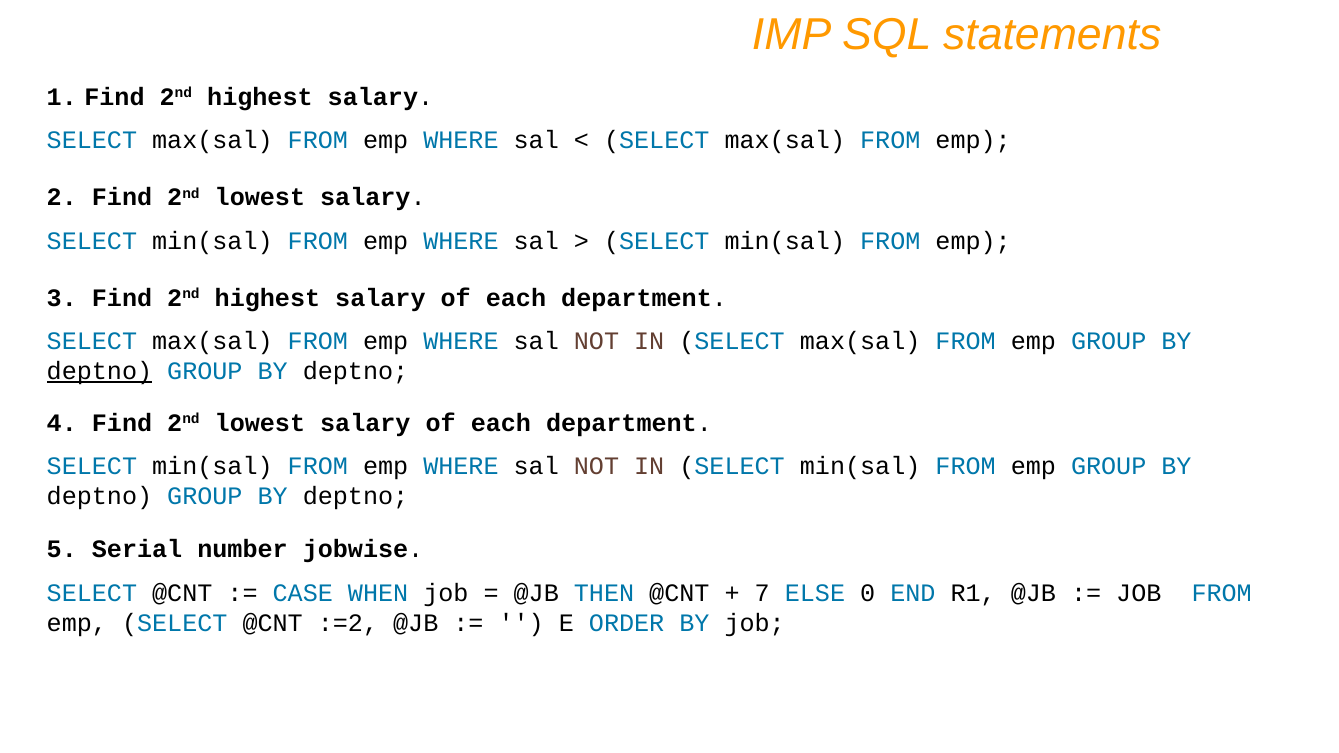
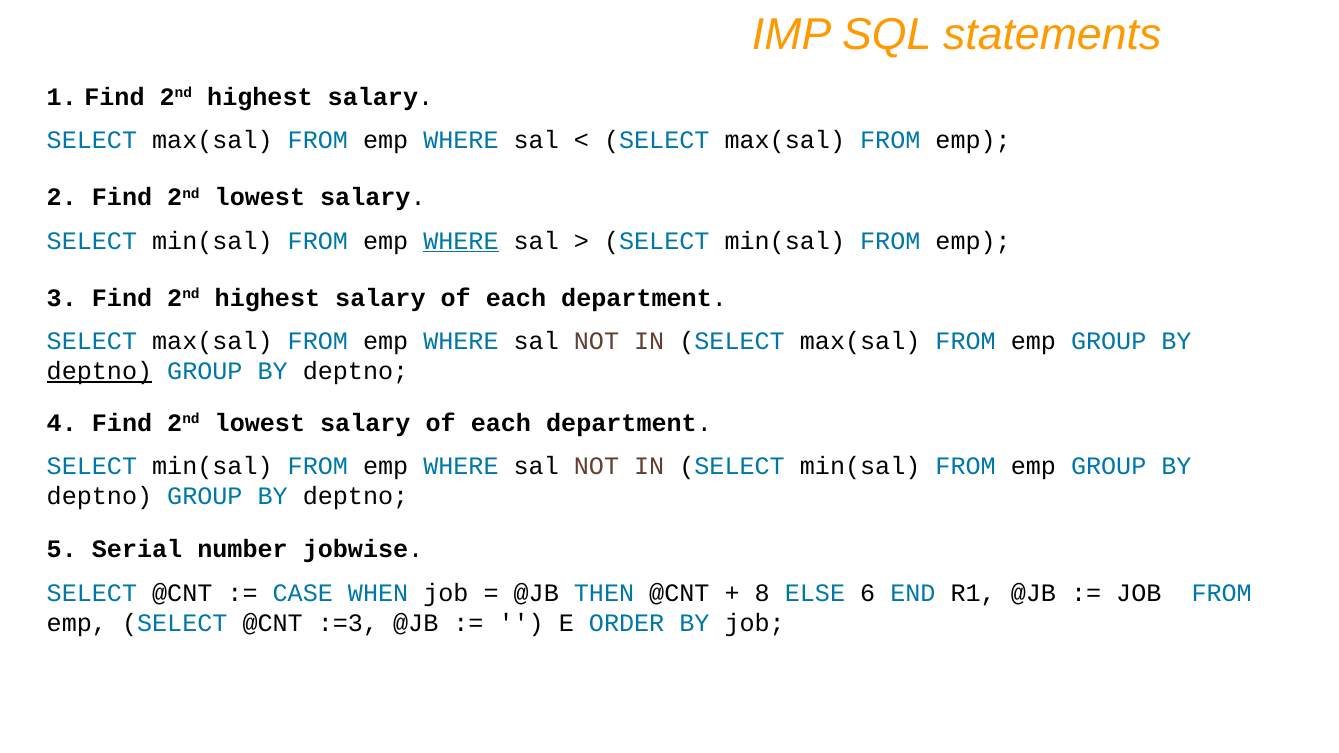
WHERE at (461, 241) underline: none -> present
7: 7 -> 8
0: 0 -> 6
:=2: :=2 -> :=3
